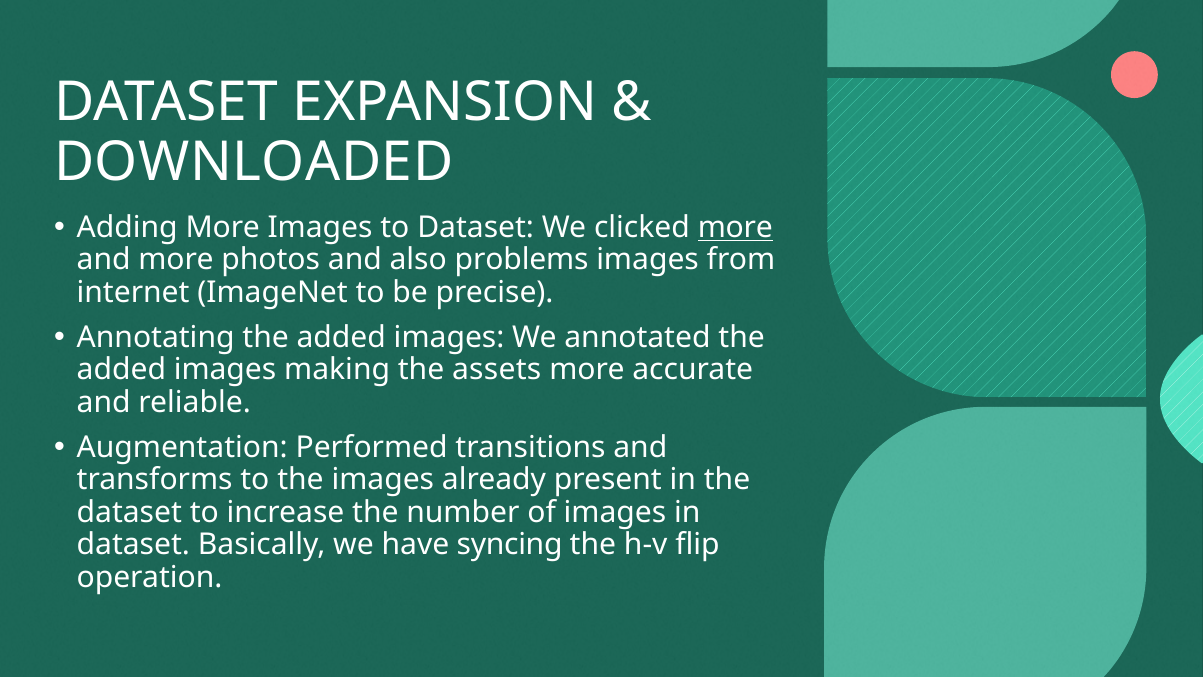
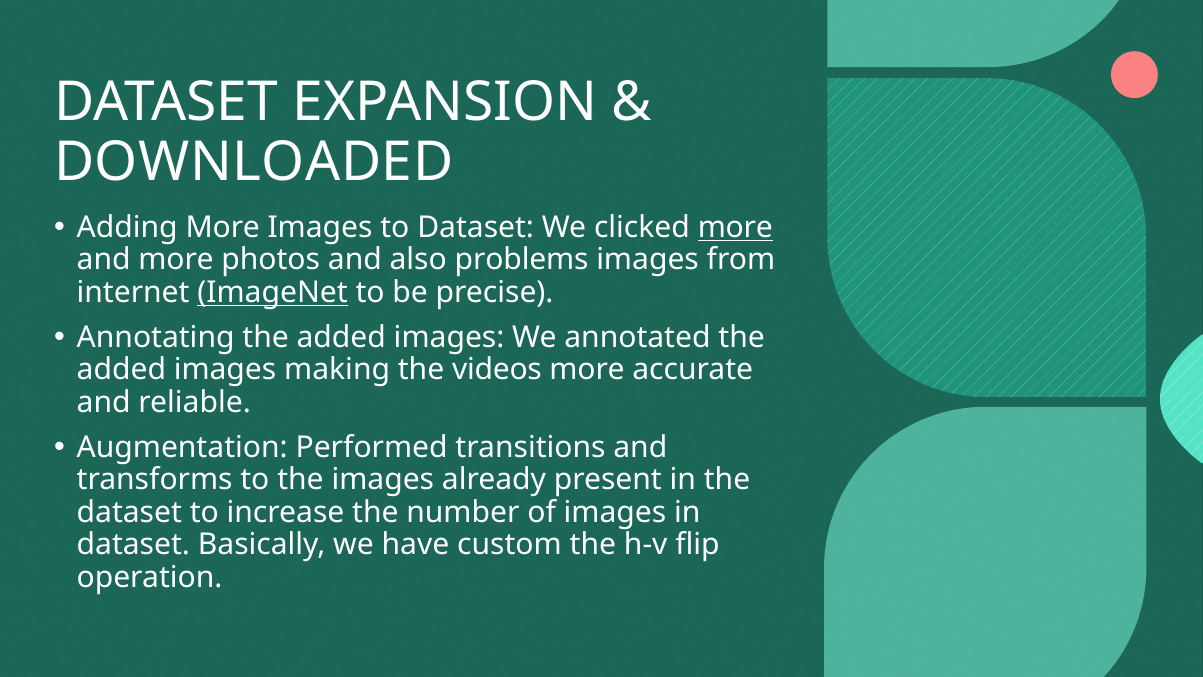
ImageNet underline: none -> present
assets: assets -> videos
syncing: syncing -> custom
